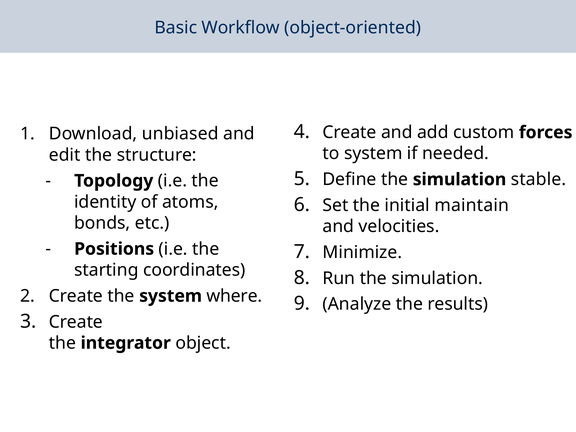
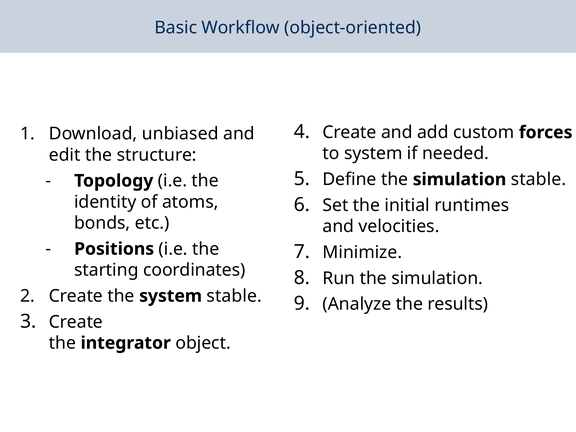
maintain: maintain -> runtimes
system where: where -> stable
